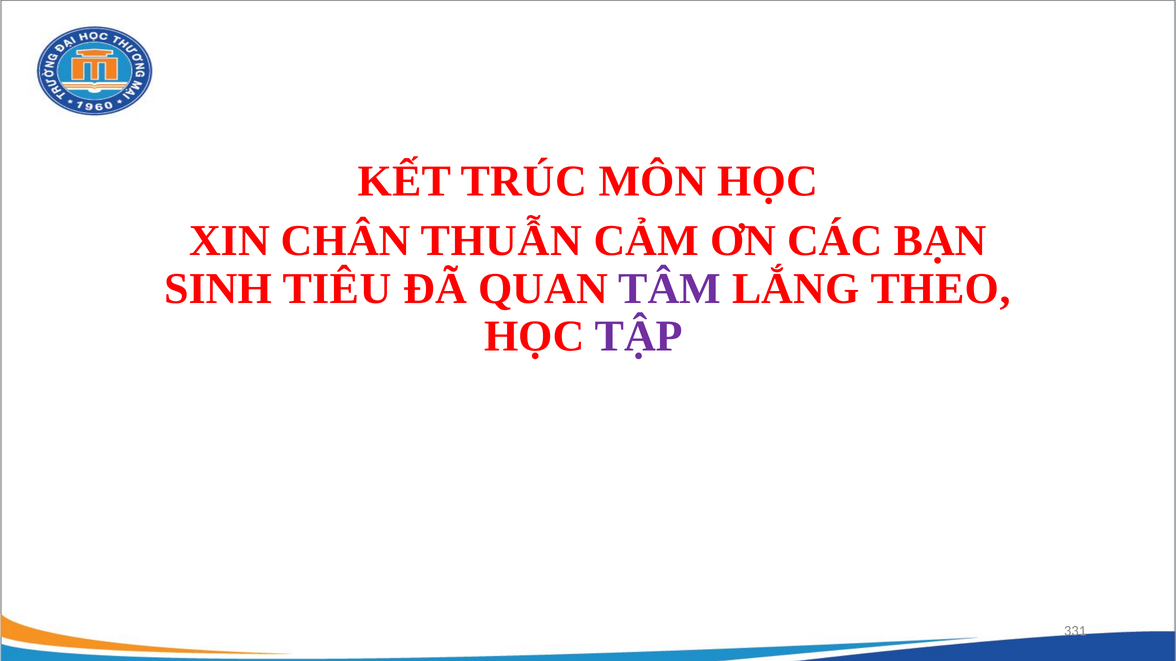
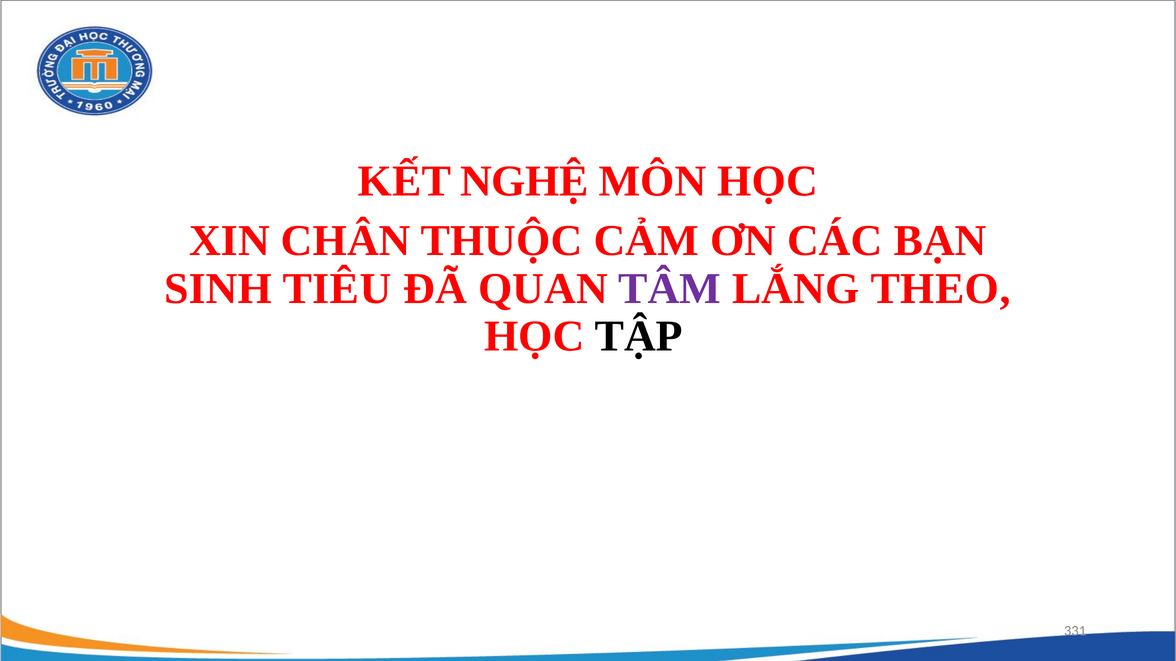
TRÚC: TRÚC -> NGHỆ
THUẪN: THUẪN -> THUỘC
TẬP colour: purple -> black
